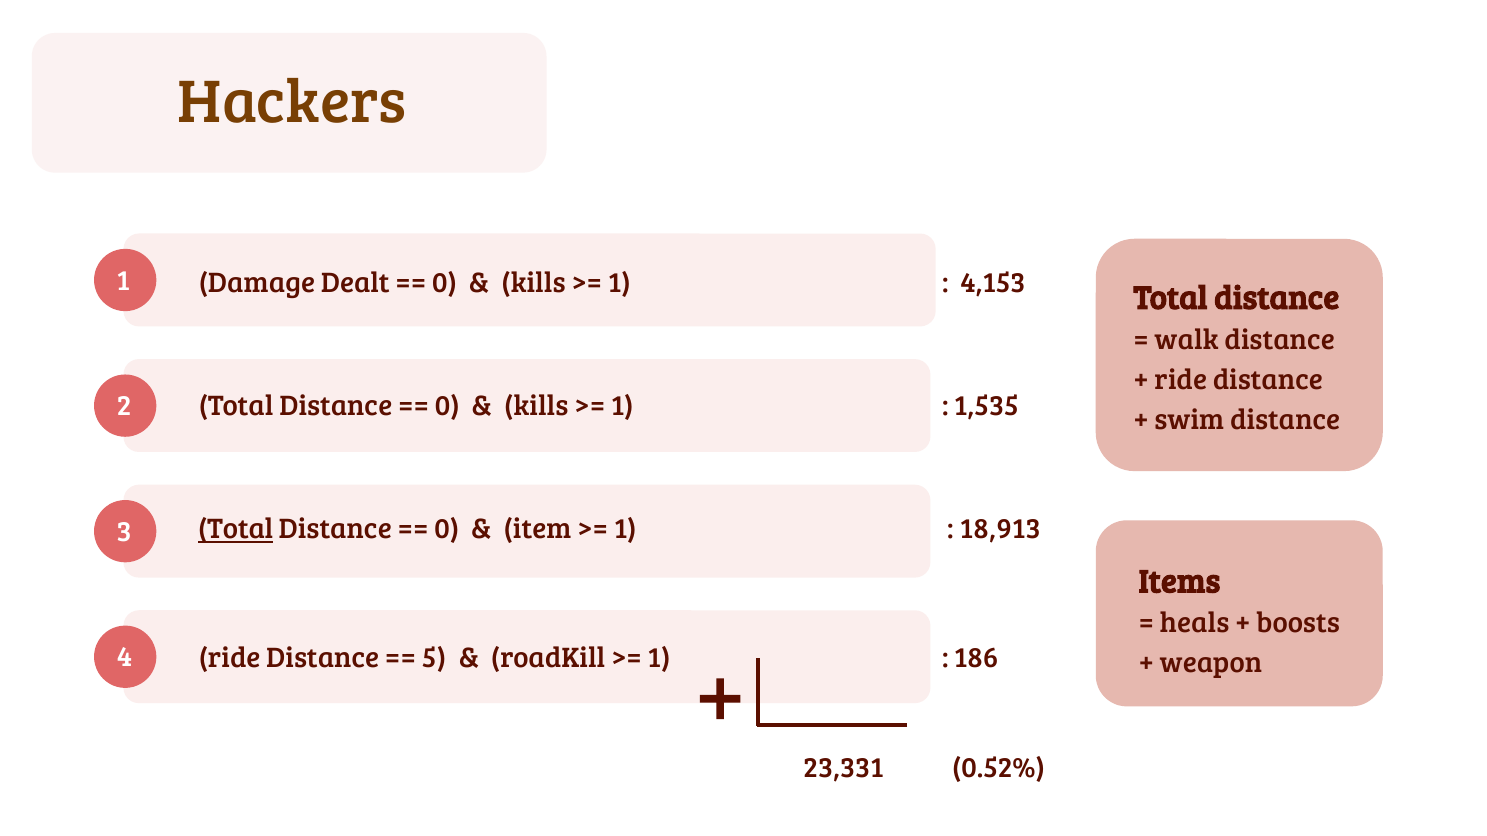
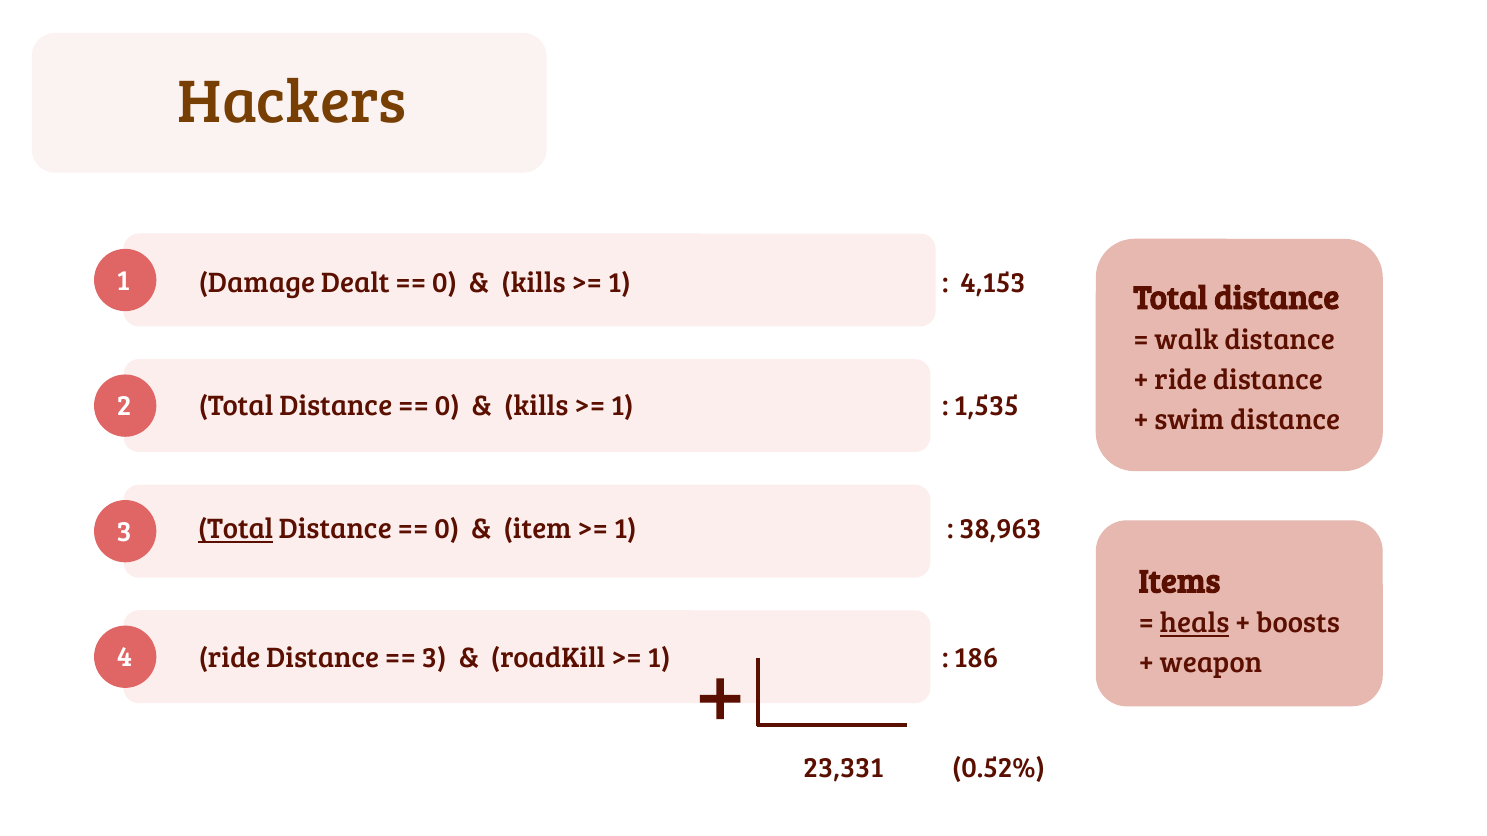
18,913: 18,913 -> 38,963
heals underline: none -> present
5 at (434, 658): 5 -> 3
